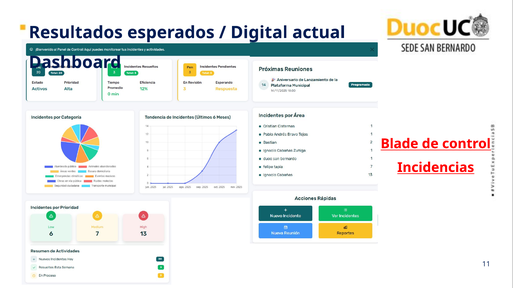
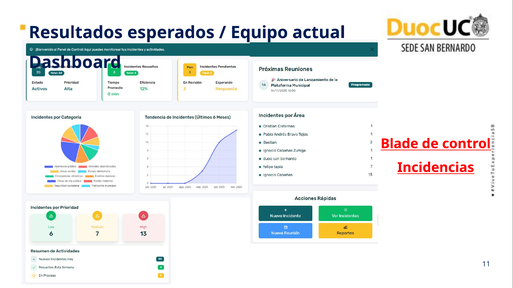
Digital: Digital -> Equipo
